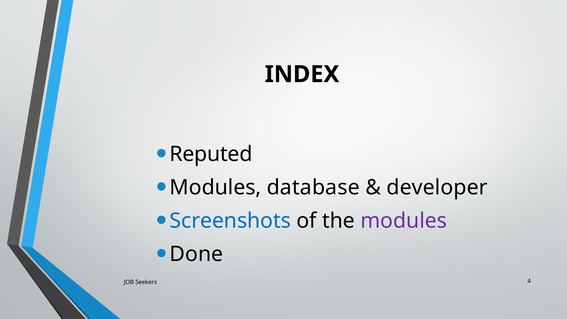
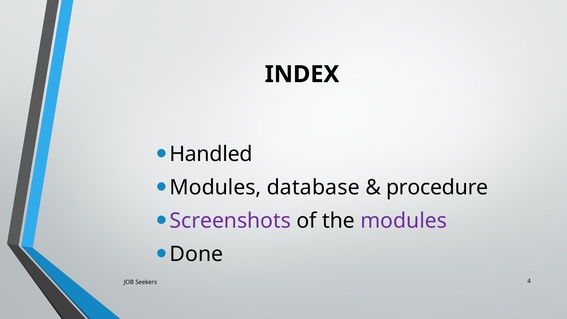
Reputed: Reputed -> Handled
developer: developer -> procedure
Screenshots colour: blue -> purple
